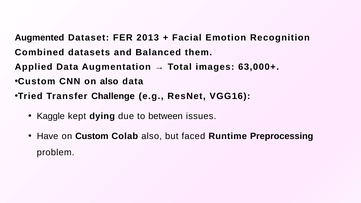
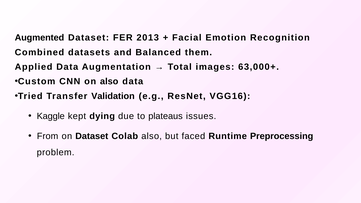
Challenge: Challenge -> Validation
between: between -> plateaus
Have: Have -> From
on Custom: Custom -> Dataset
